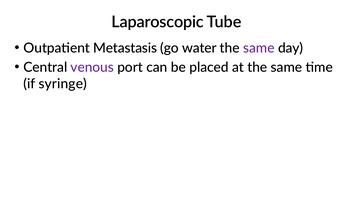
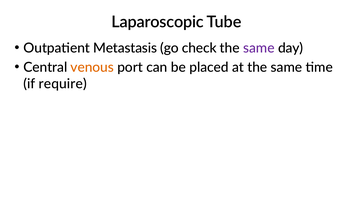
water: water -> check
venous colour: purple -> orange
syringe: syringe -> require
